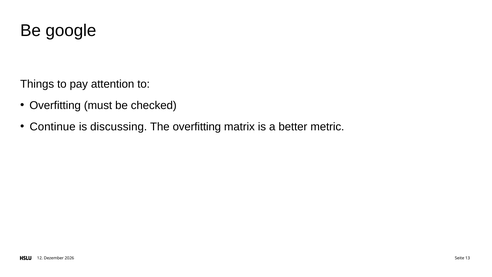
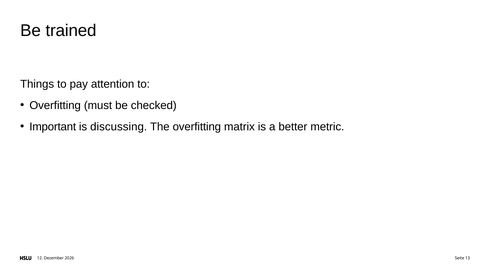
google: google -> trained
Continue: Continue -> Important
